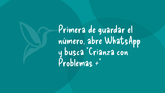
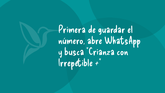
Problemas: Problemas -> Irrepetible
